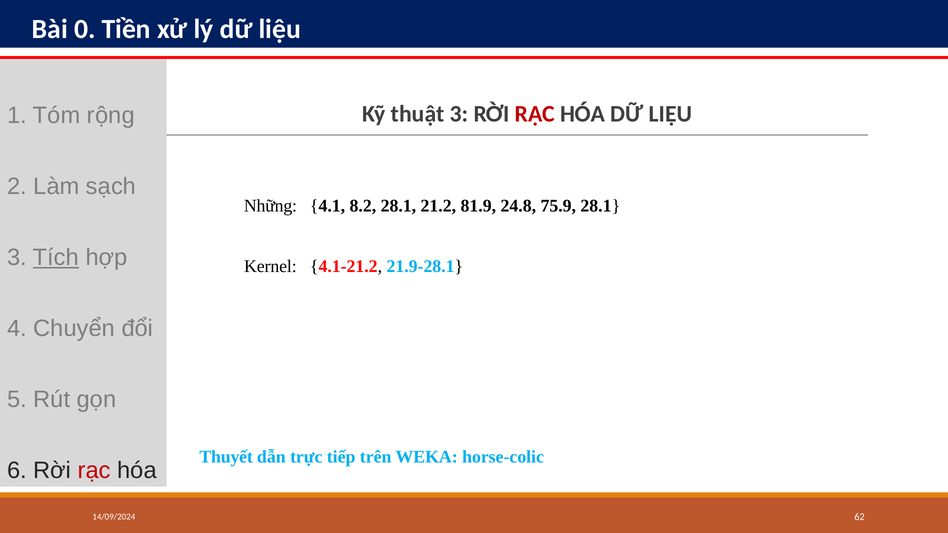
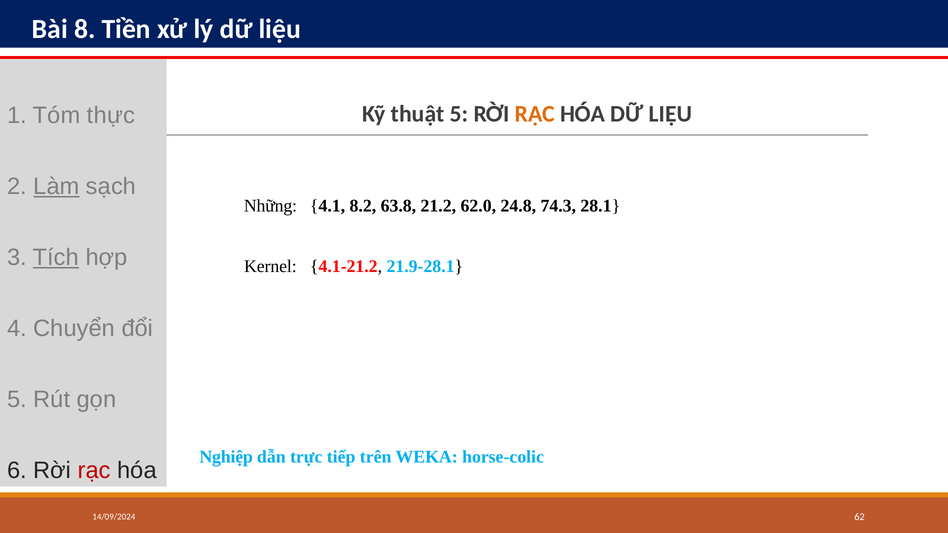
0: 0 -> 8
thuật 3: 3 -> 5
RẠC at (535, 114) colour: red -> orange
rộng: rộng -> thực
Làm underline: none -> present
8.2 28.1: 28.1 -> 63.8
81.9: 81.9 -> 62.0
75.9: 75.9 -> 74.3
Thuyết: Thuyết -> Nghiệp
